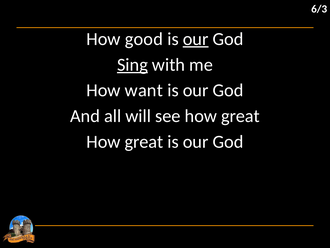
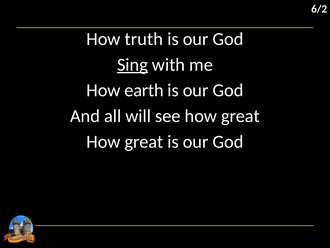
6/3: 6/3 -> 6/2
good: good -> truth
our at (196, 39) underline: present -> none
want: want -> earth
